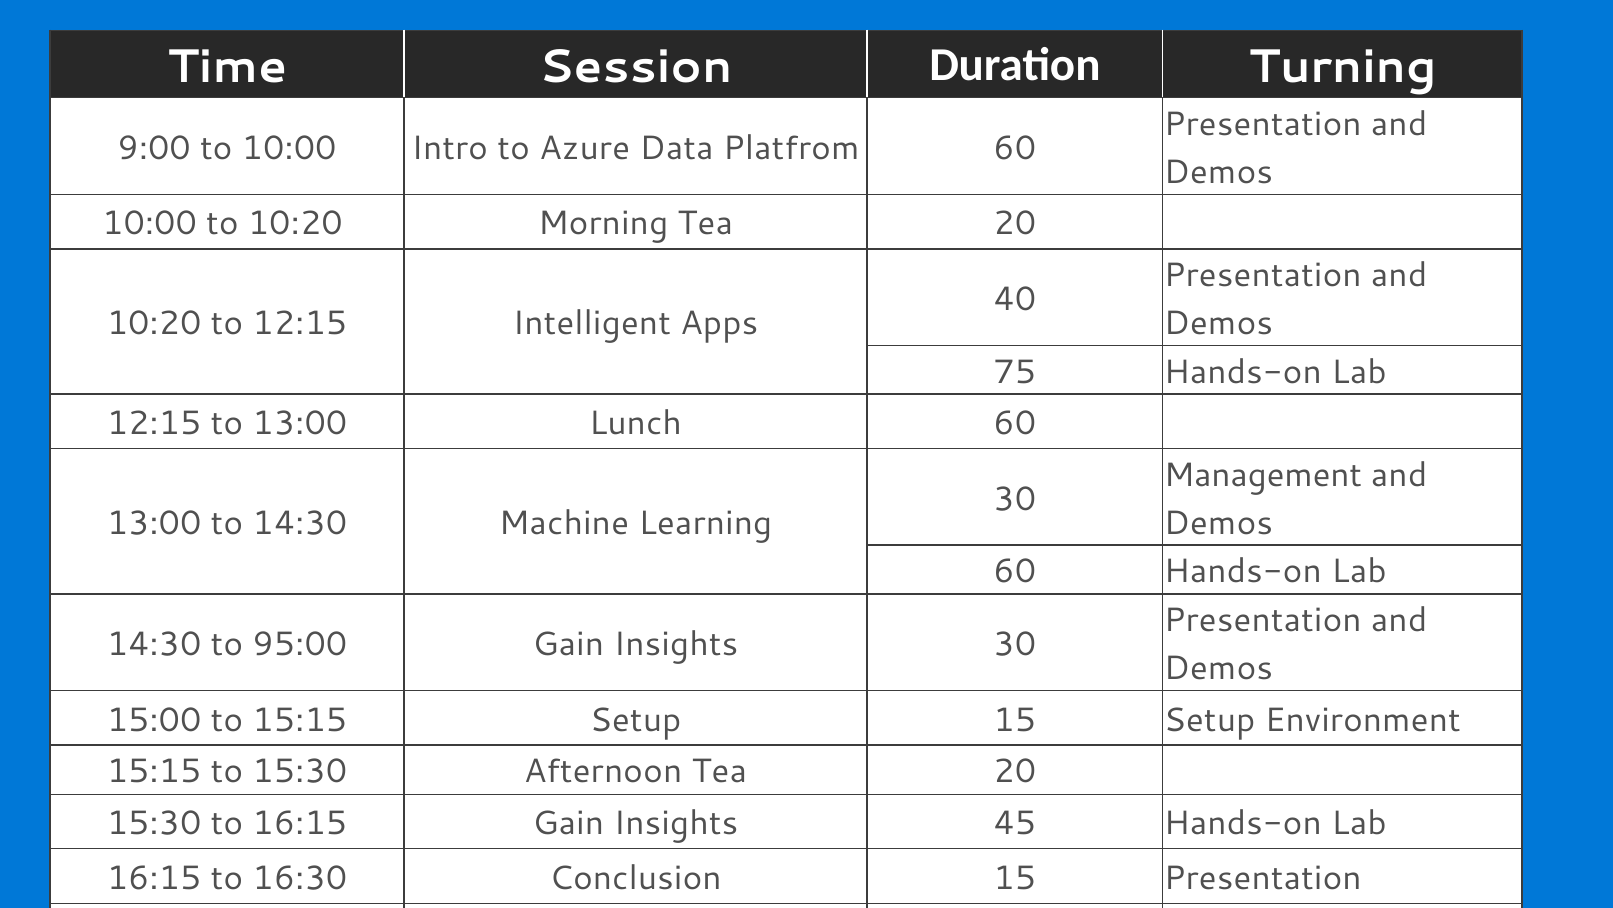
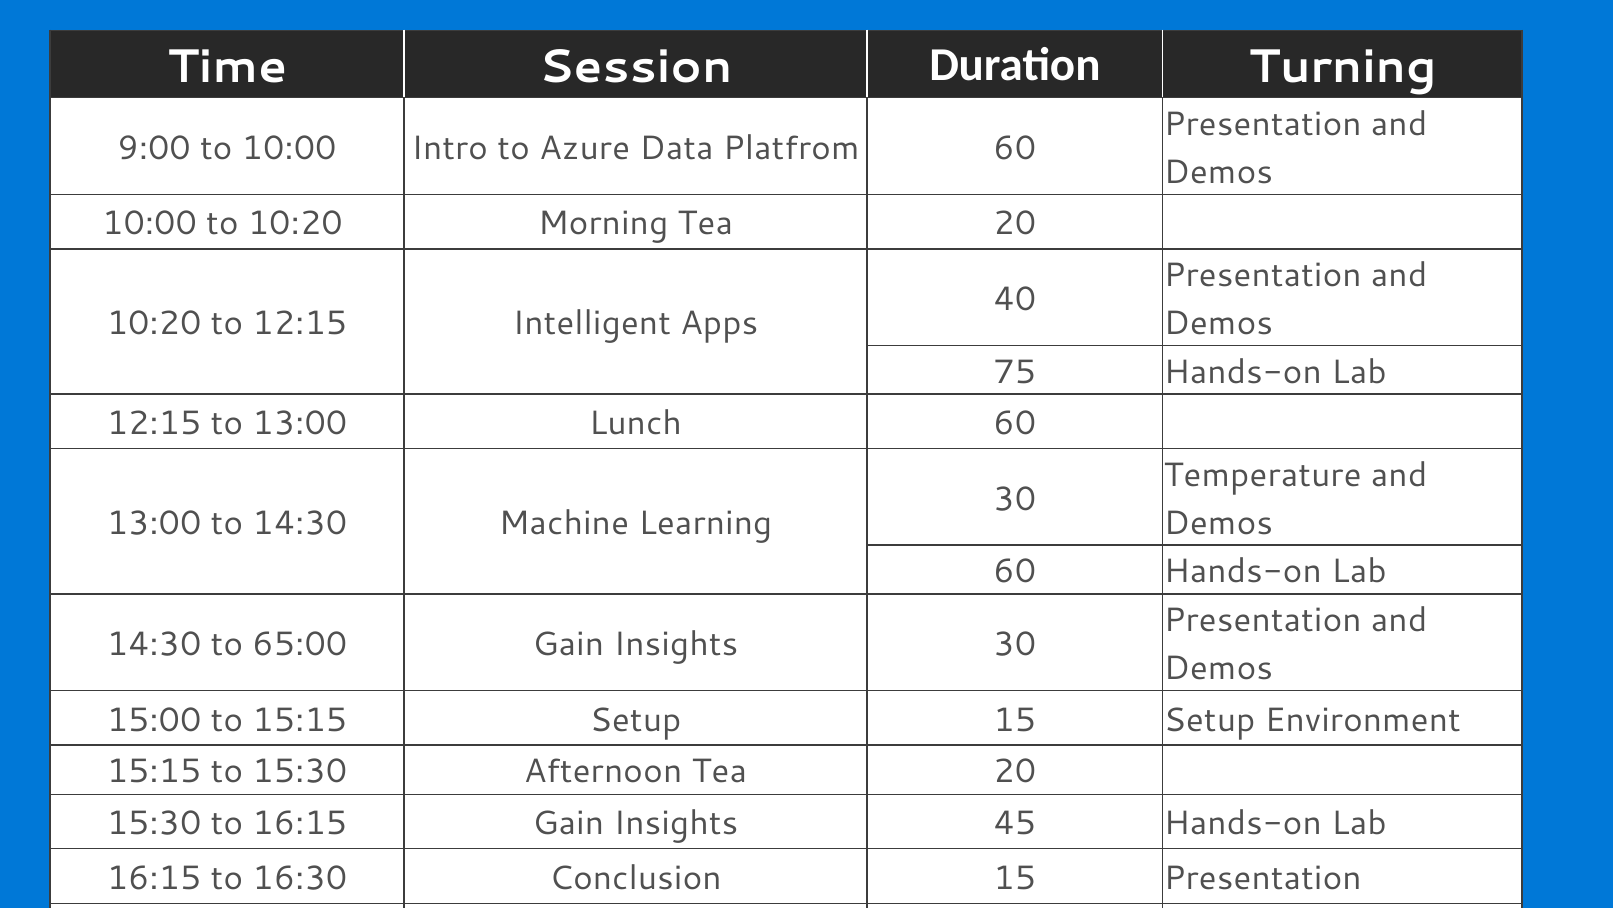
Management: Management -> Temperature
95:00: 95:00 -> 65:00
